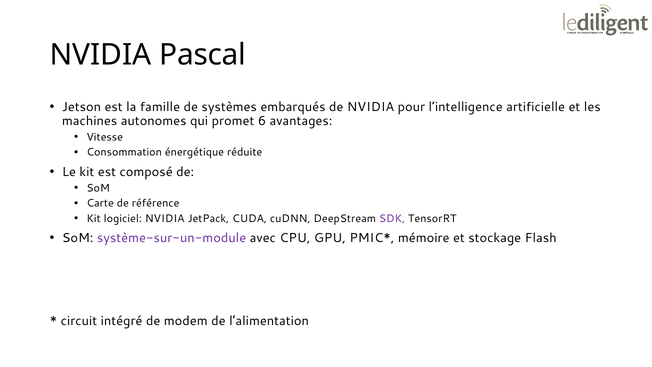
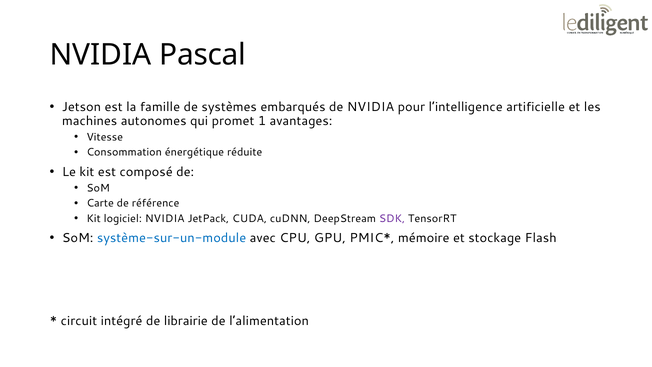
6: 6 -> 1
système-sur-un-module colour: purple -> blue
modem: modem -> librairie
